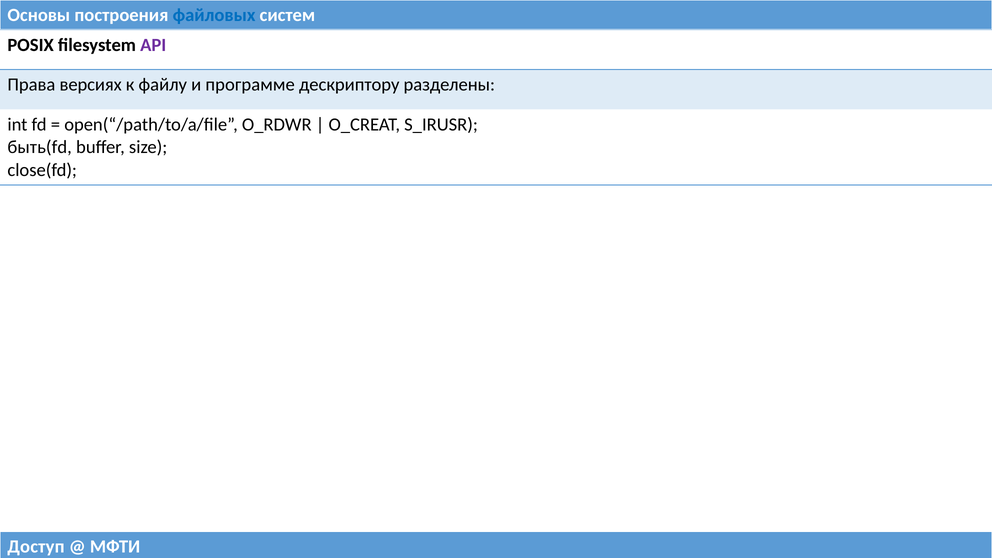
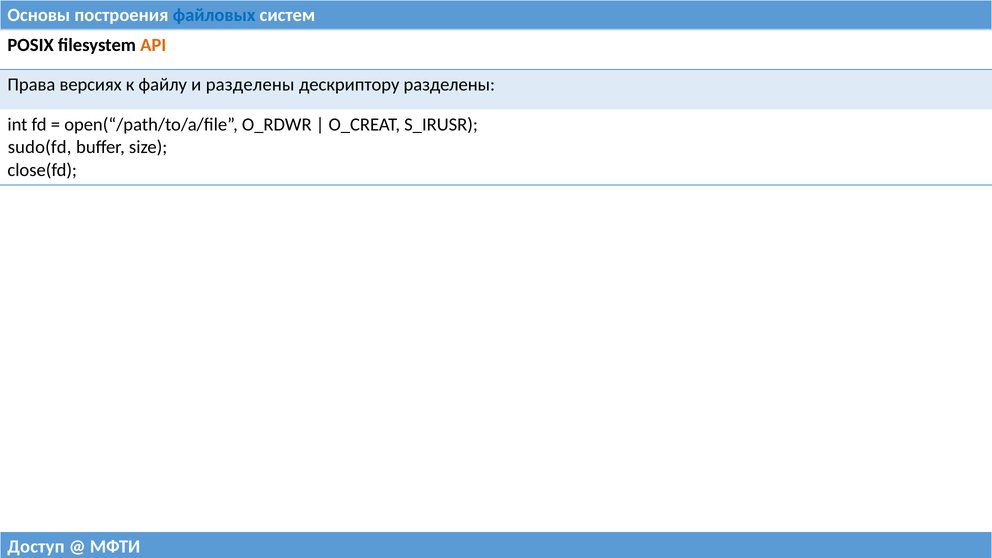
API colour: purple -> orange
и программе: программе -> разделены
быть(fd: быть(fd -> sudo(fd
